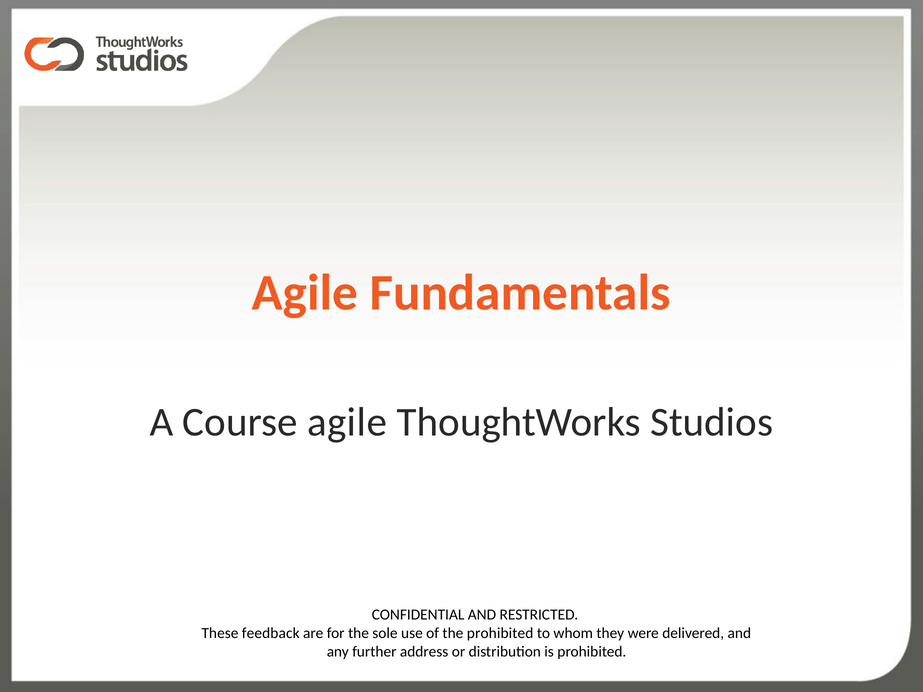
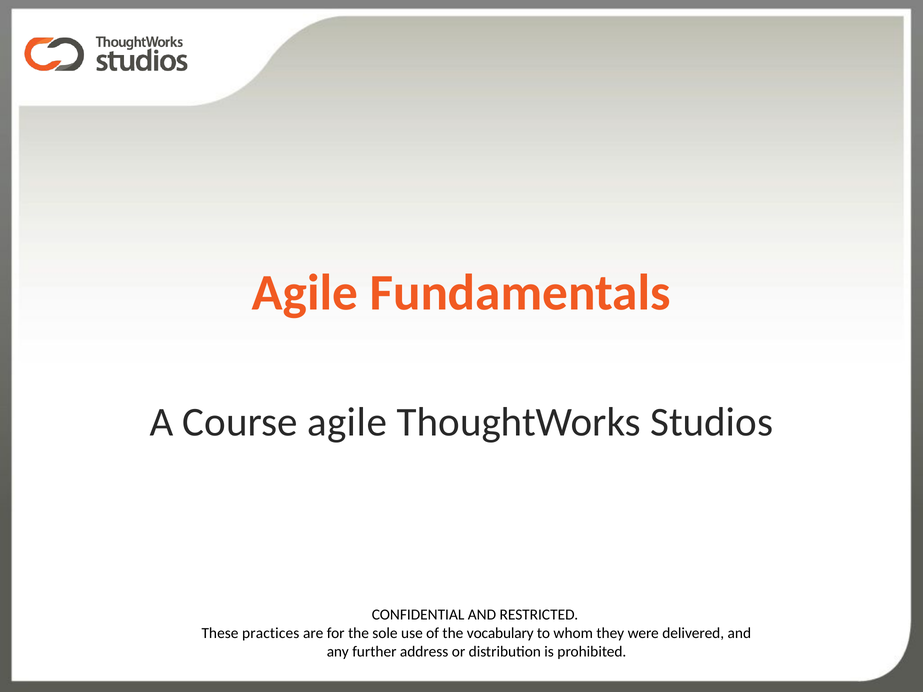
feedback: feedback -> practices
the prohibited: prohibited -> vocabulary
